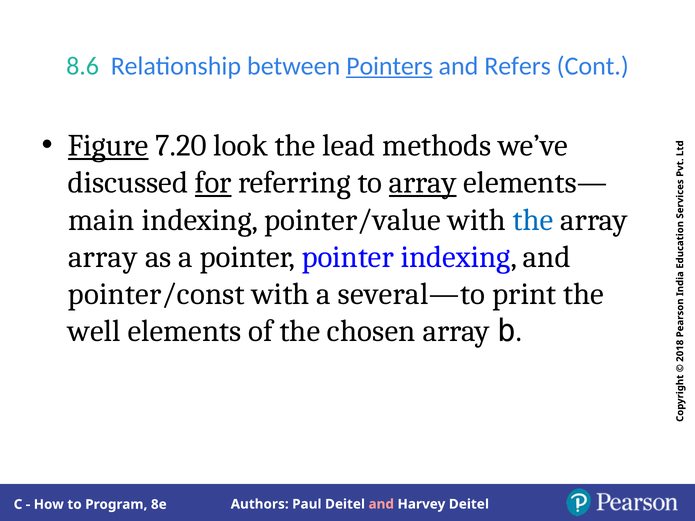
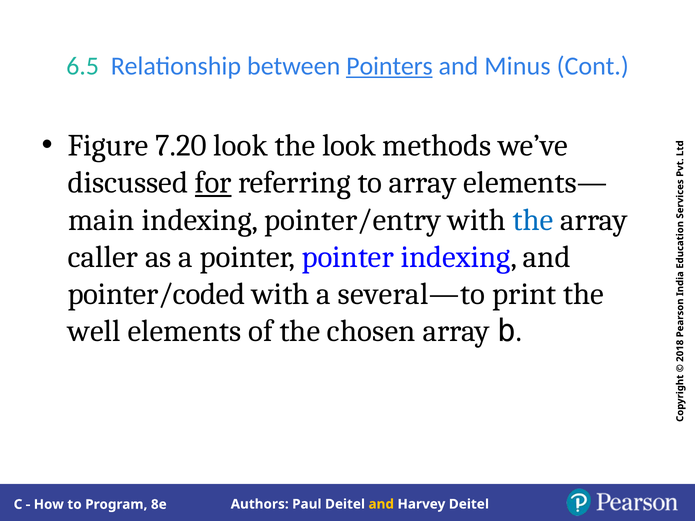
8.6: 8.6 -> 6.5
Refers: Refers -> Minus
Figure underline: present -> none
the lead: lead -> look
array at (423, 183) underline: present -> none
pointer/value: pointer/value -> pointer/entry
array at (103, 257): array -> caller
pointer/const: pointer/const -> pointer/coded
and at (381, 504) colour: pink -> yellow
